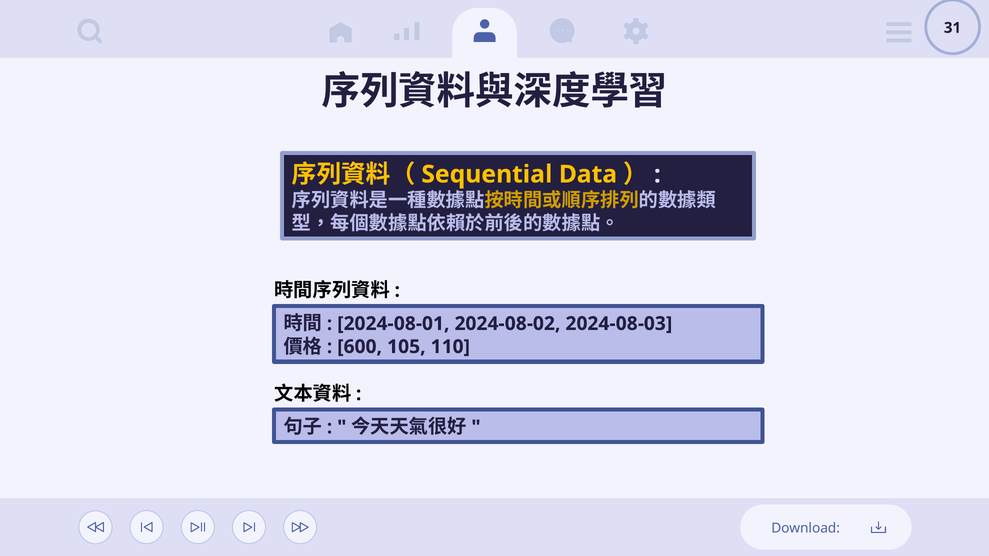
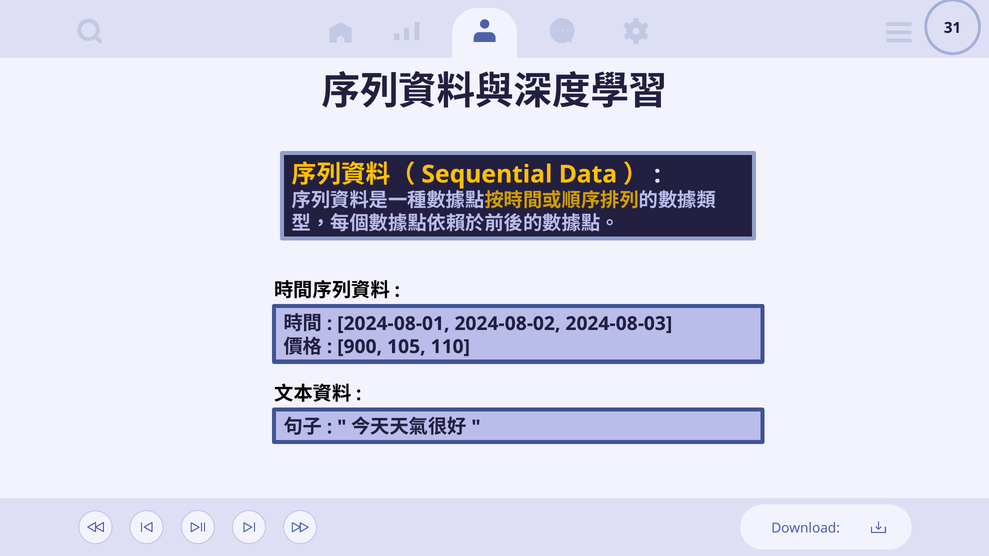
600: 600 -> 900
